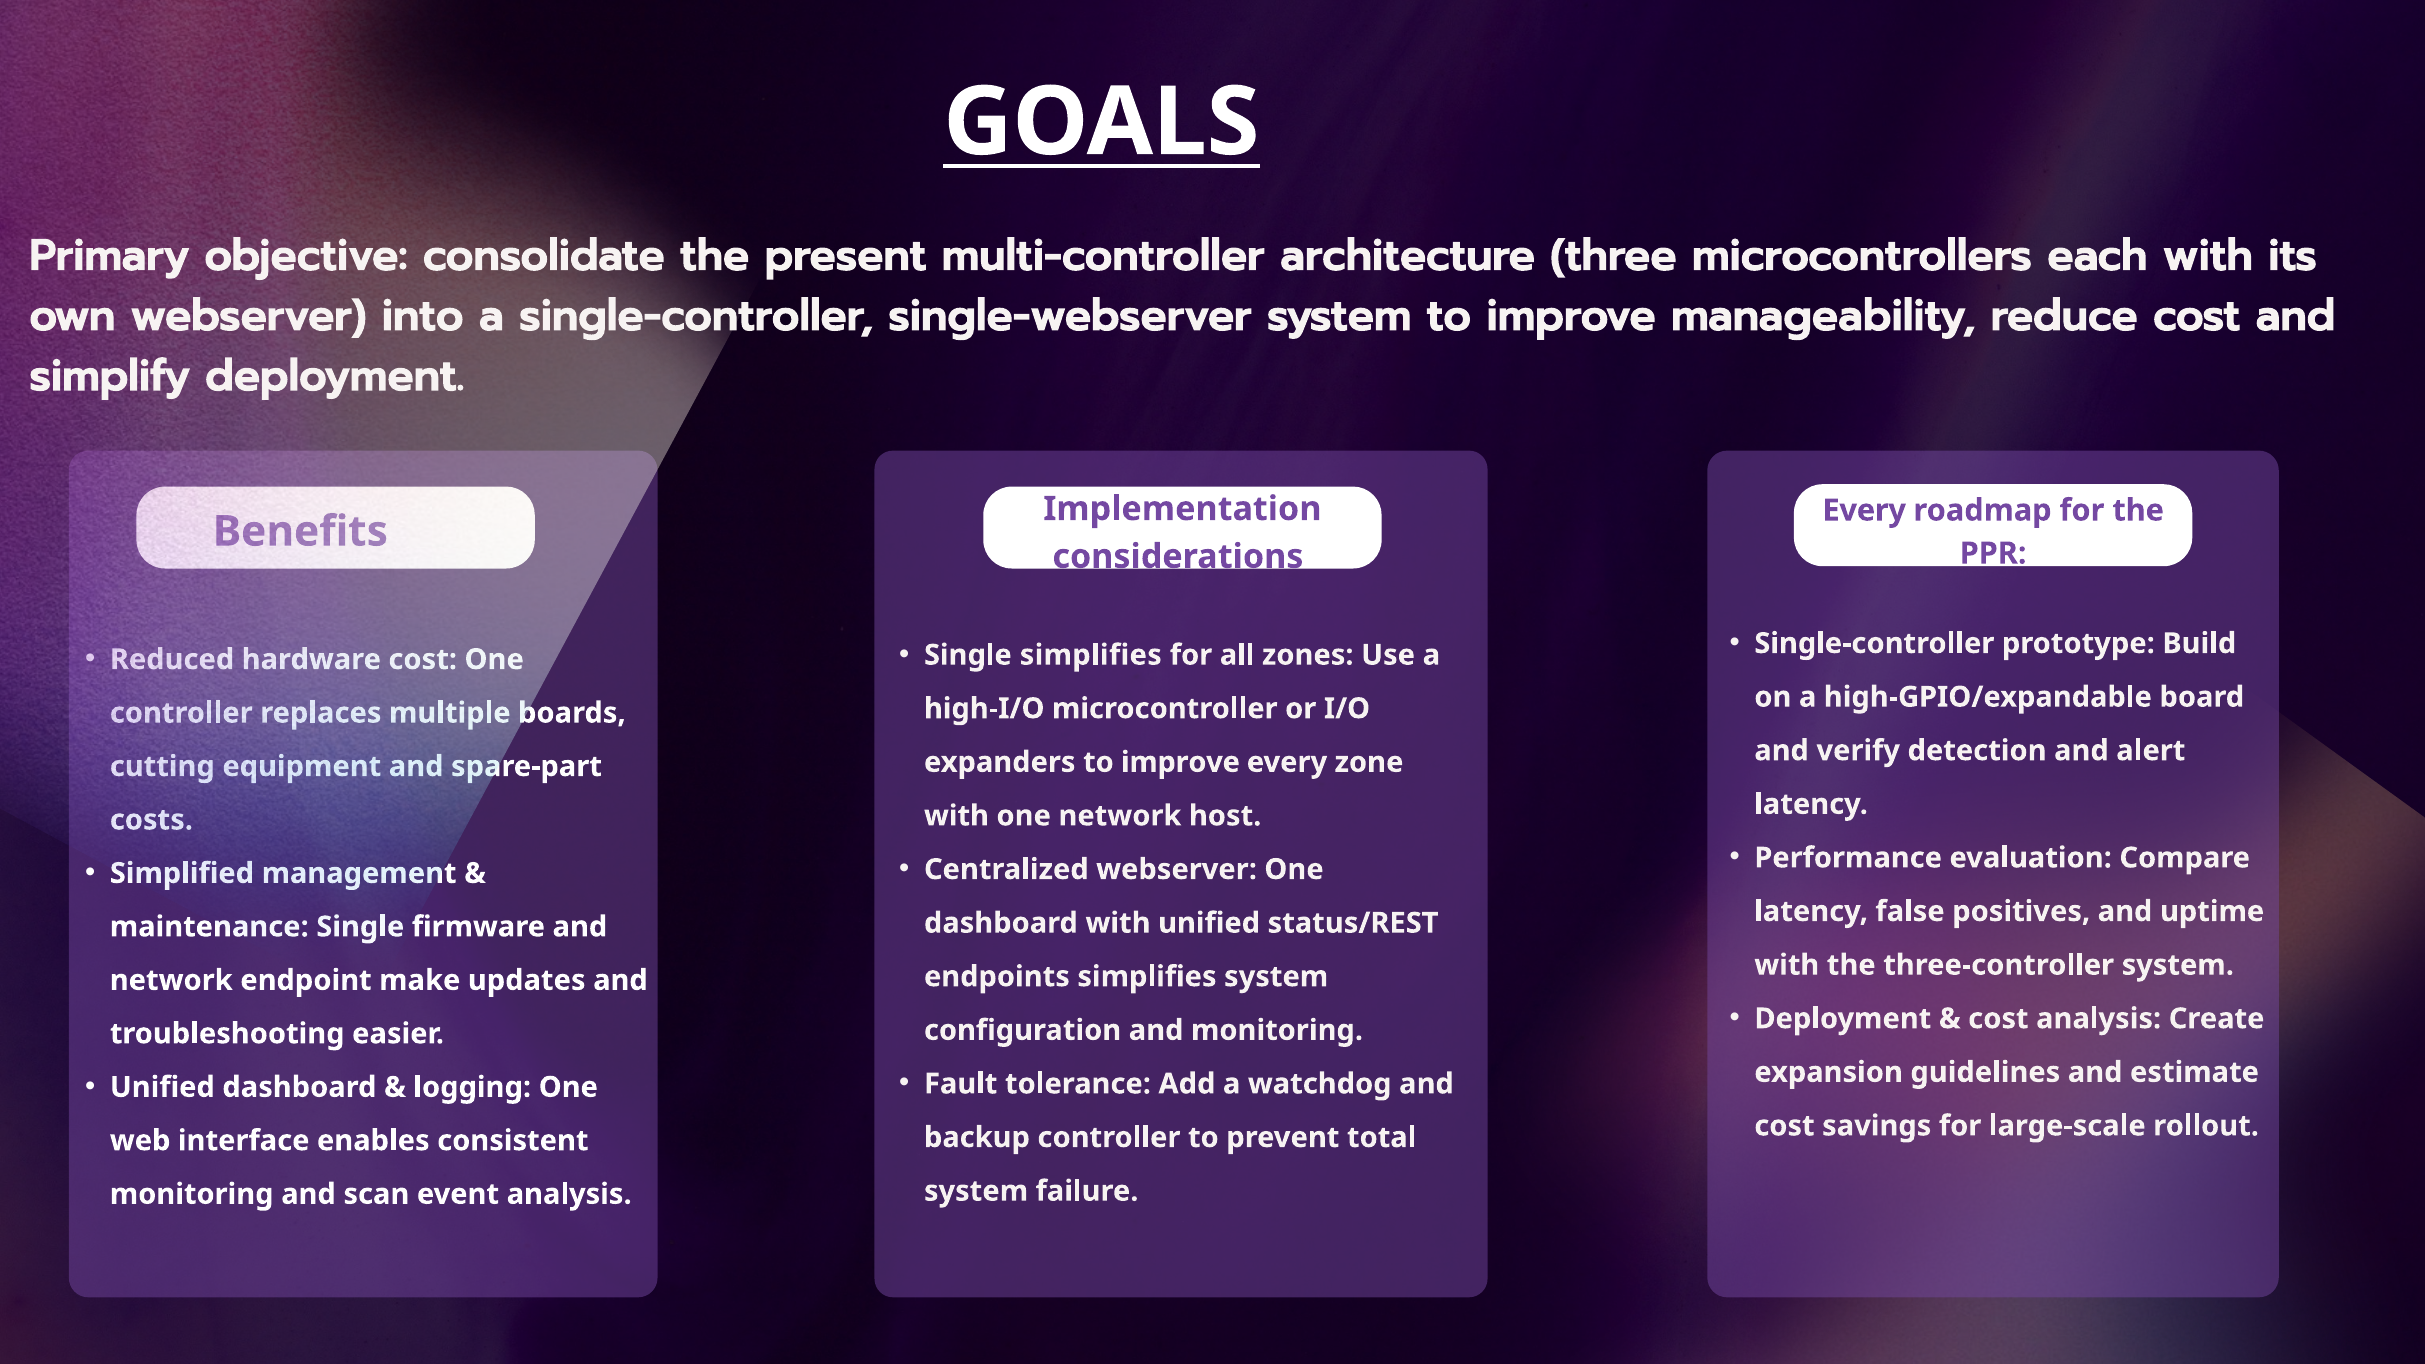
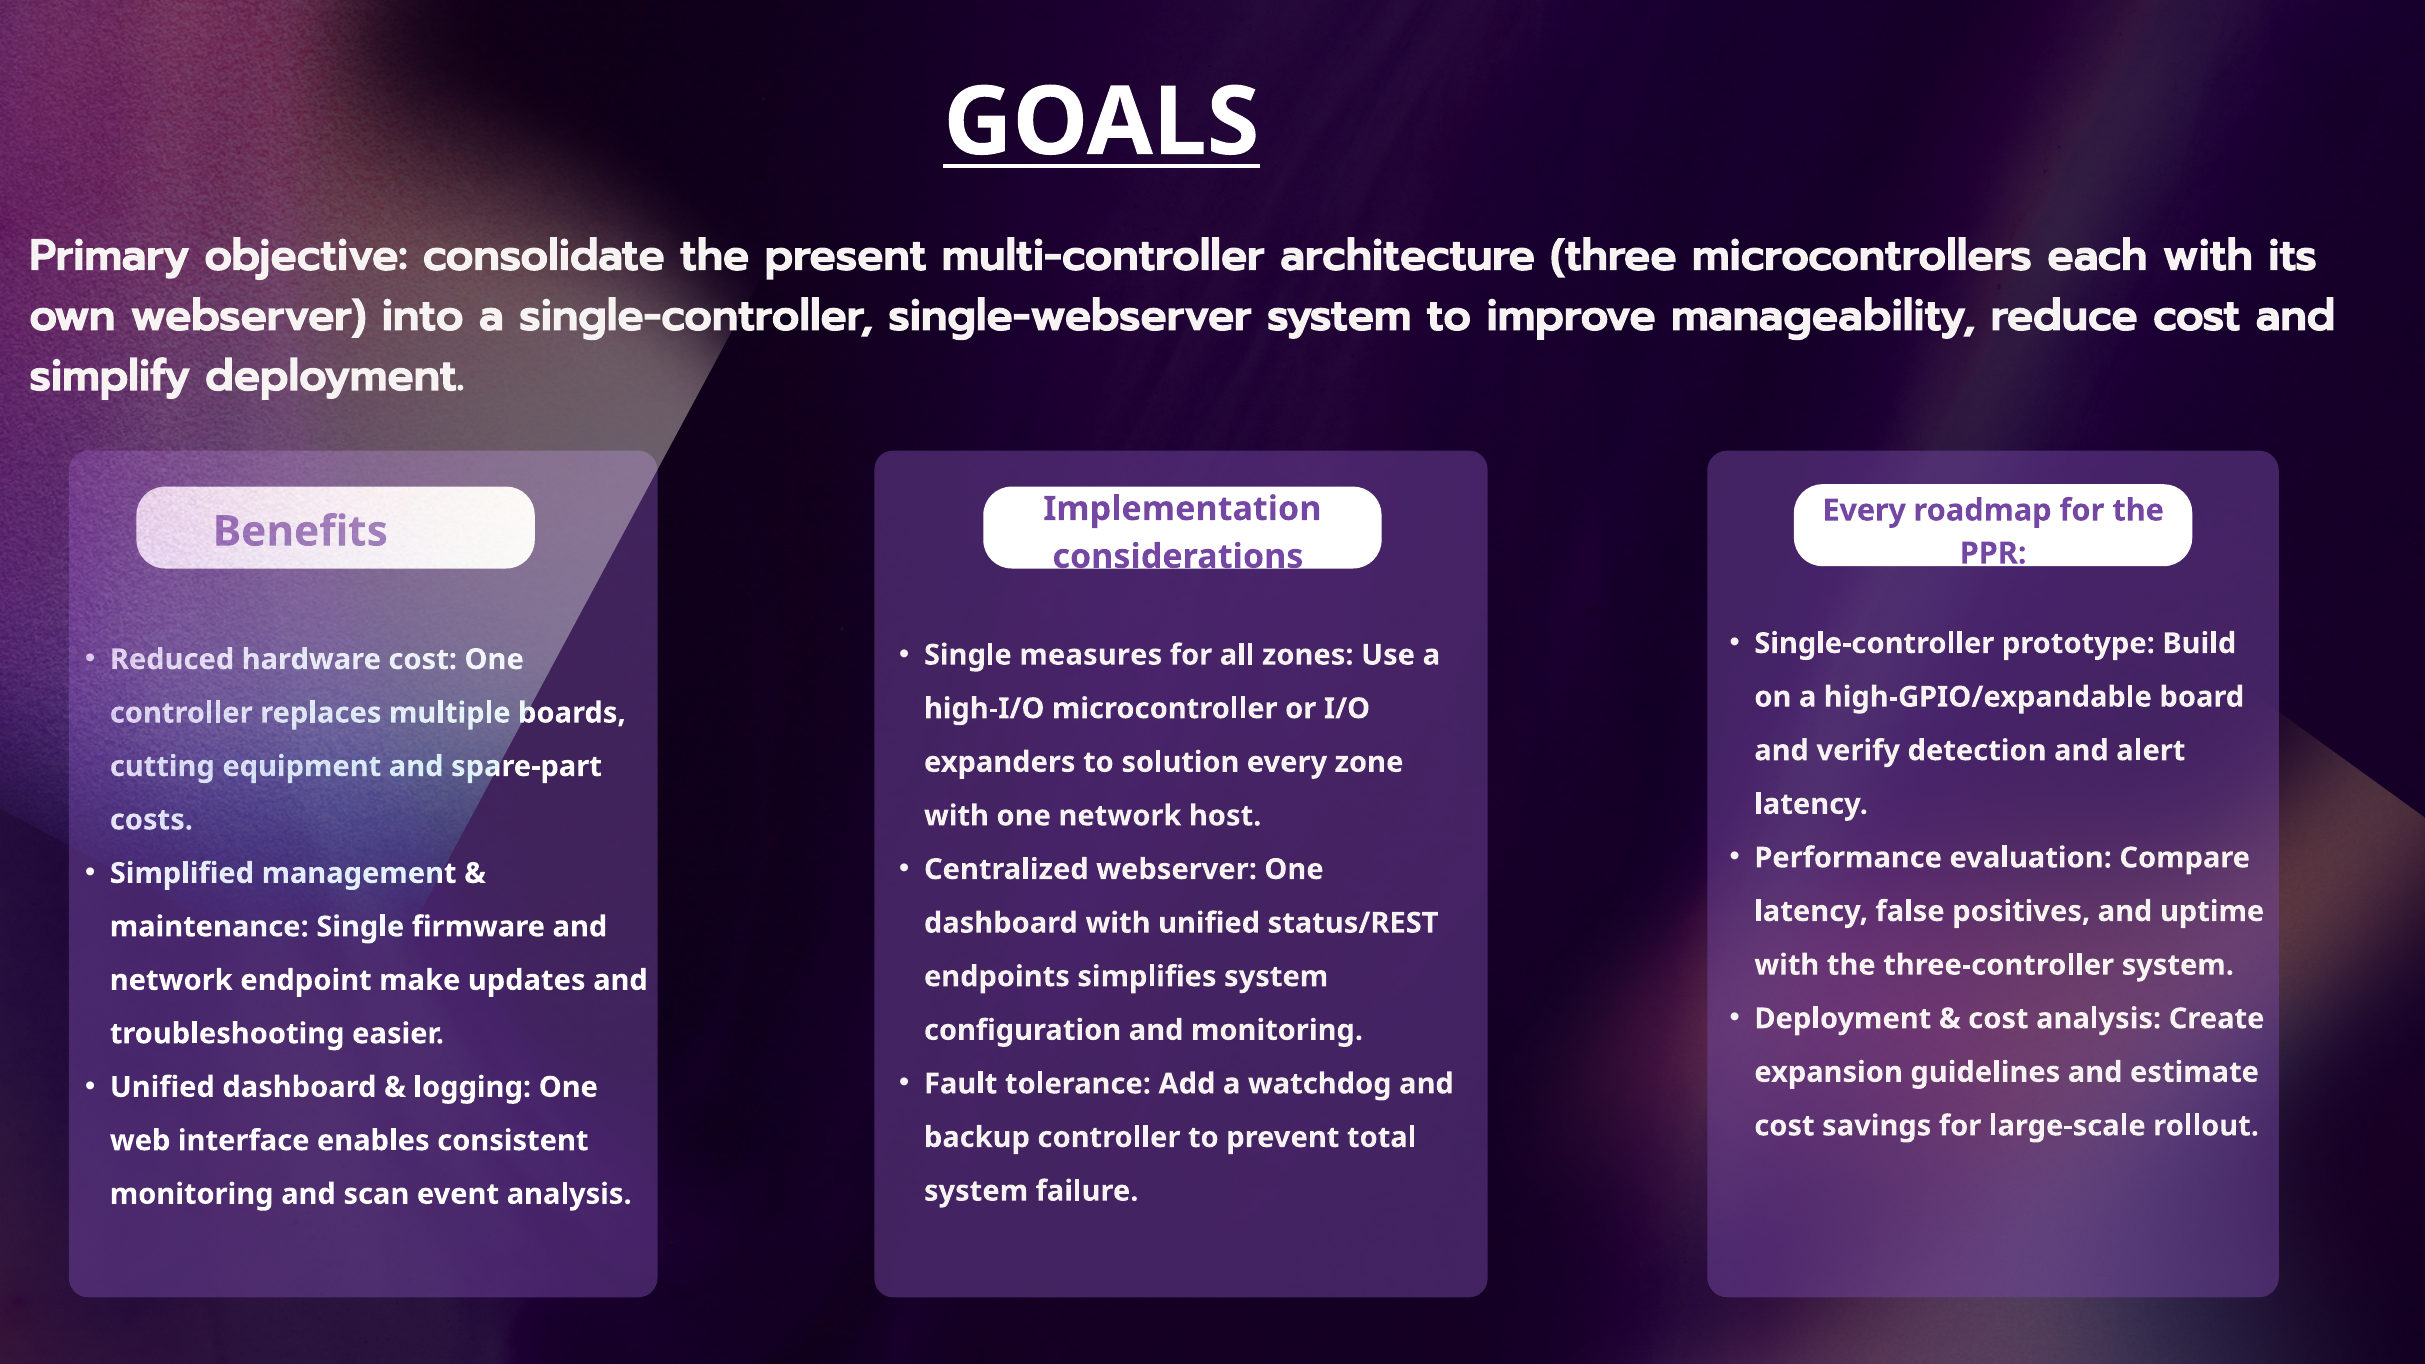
Single simplifies: simplifies -> measures
expanders to improve: improve -> solution
